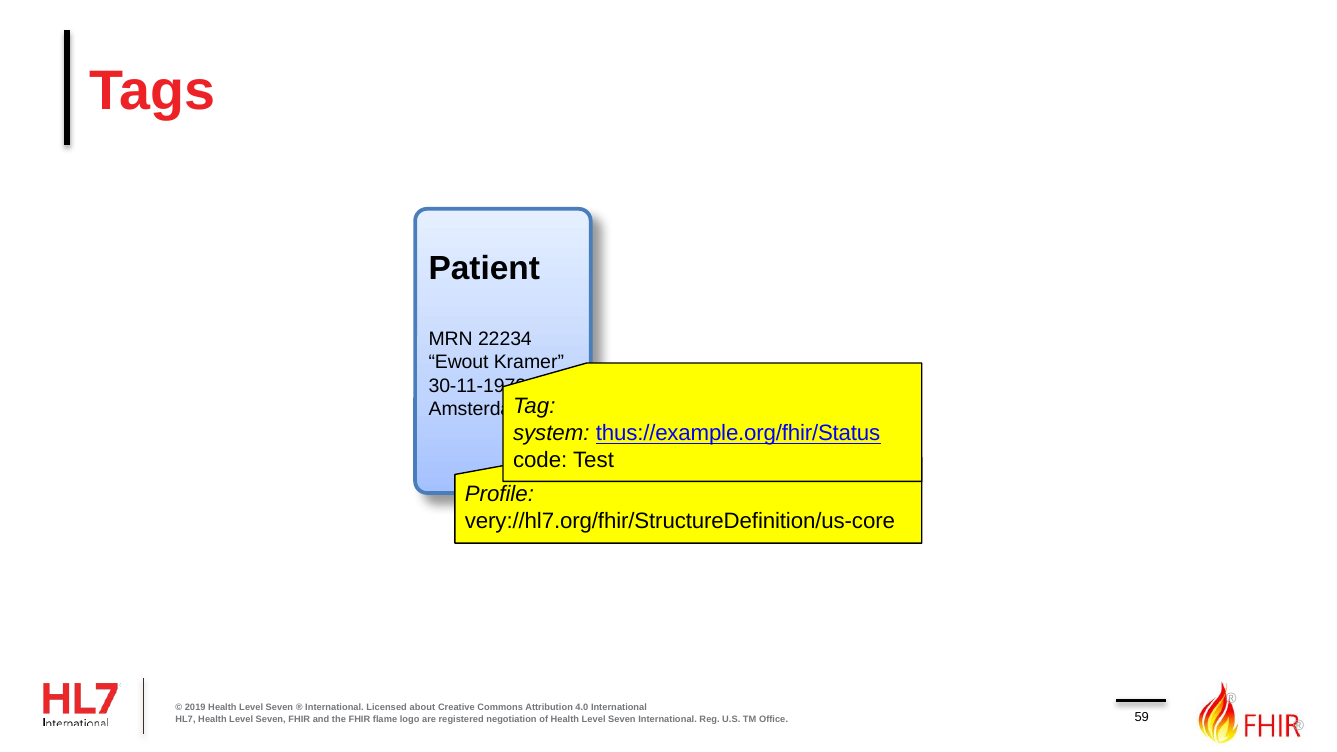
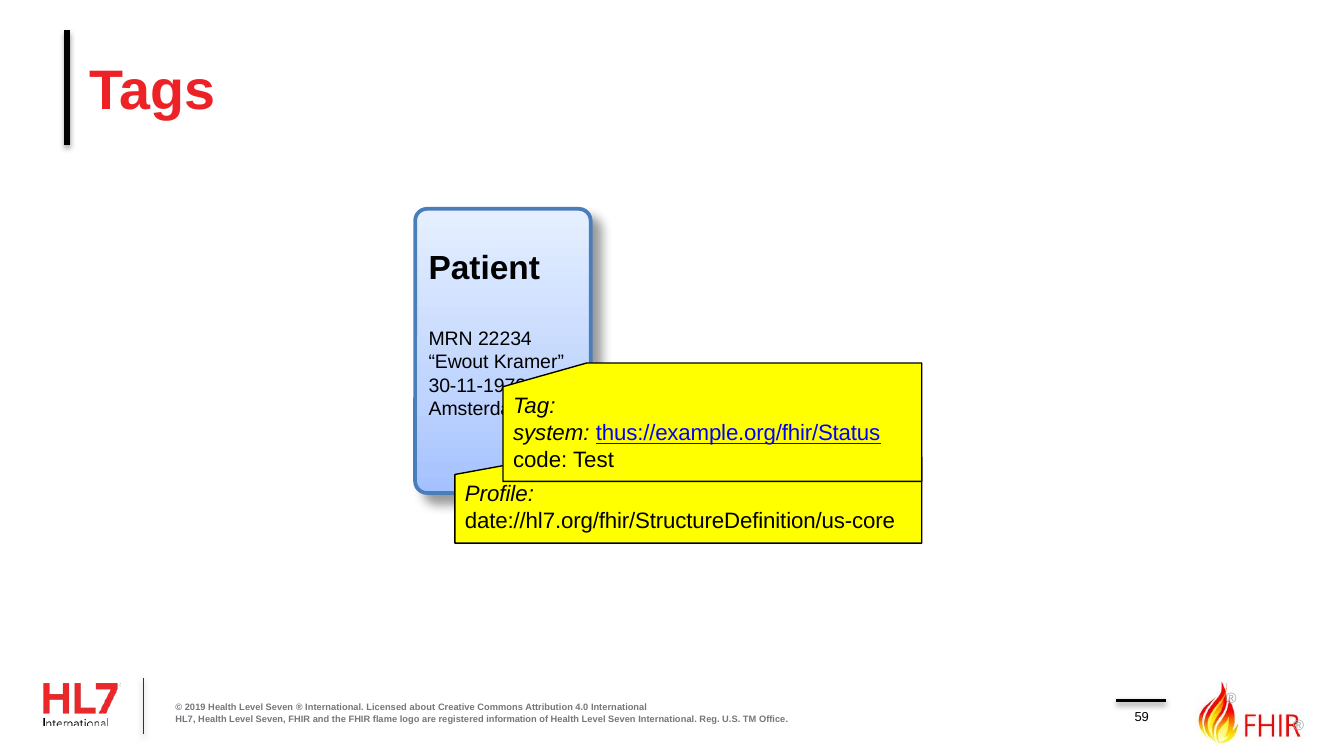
very://hl7.org/fhir/StructureDefinition/us-core: very://hl7.org/fhir/StructureDefinition/us-core -> date://hl7.org/fhir/StructureDefinition/us-core
negotiation: negotiation -> information
